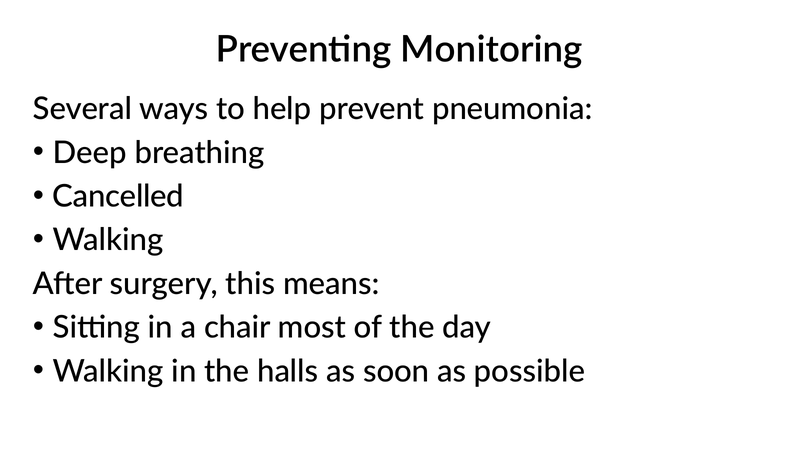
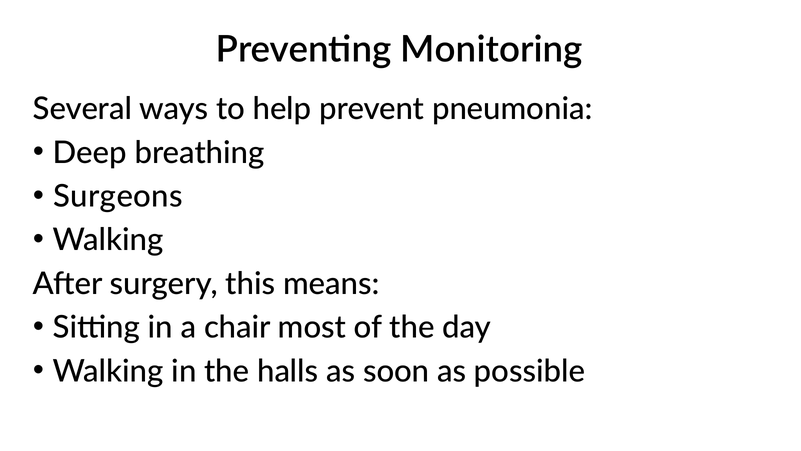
Cancelled: Cancelled -> Surgeons
